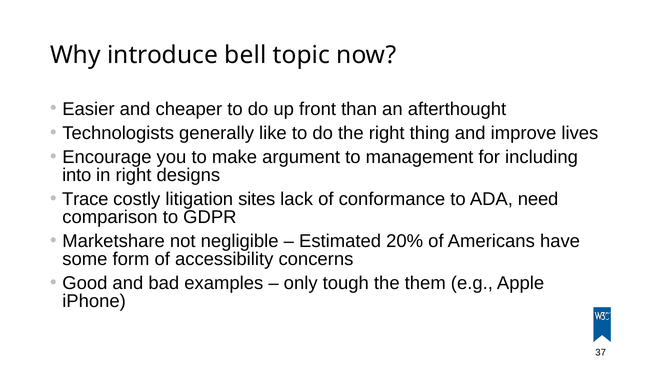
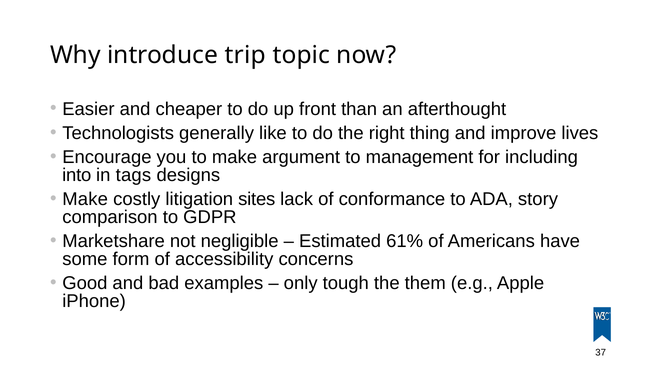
bell: bell -> trip
in right: right -> tags
Trace at (85, 199): Trace -> Make
need: need -> story
20%: 20% -> 61%
